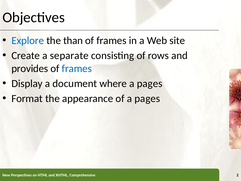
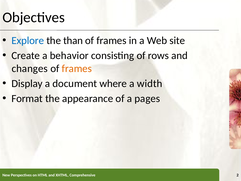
separate: separate -> behavior
provides: provides -> changes
frames at (77, 68) colour: blue -> orange
pages at (150, 83): pages -> width
